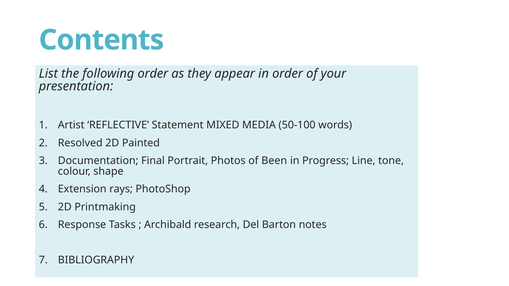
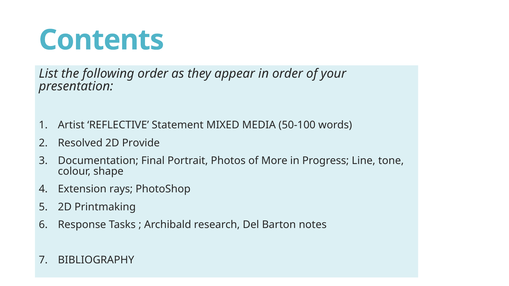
Painted: Painted -> Provide
Been: Been -> More
